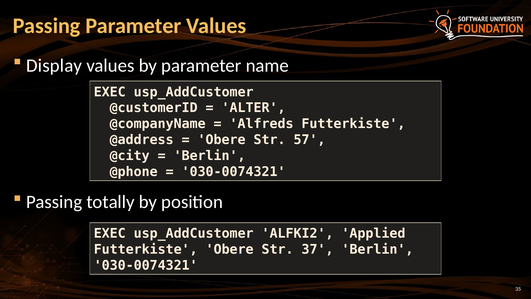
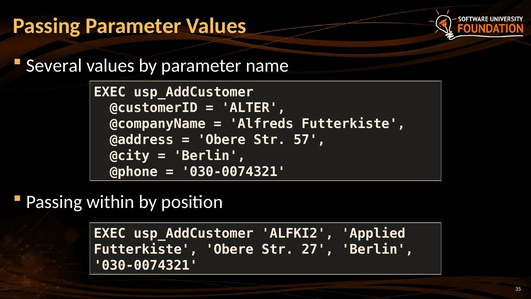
Display: Display -> Several
totally: totally -> within
37: 37 -> 27
